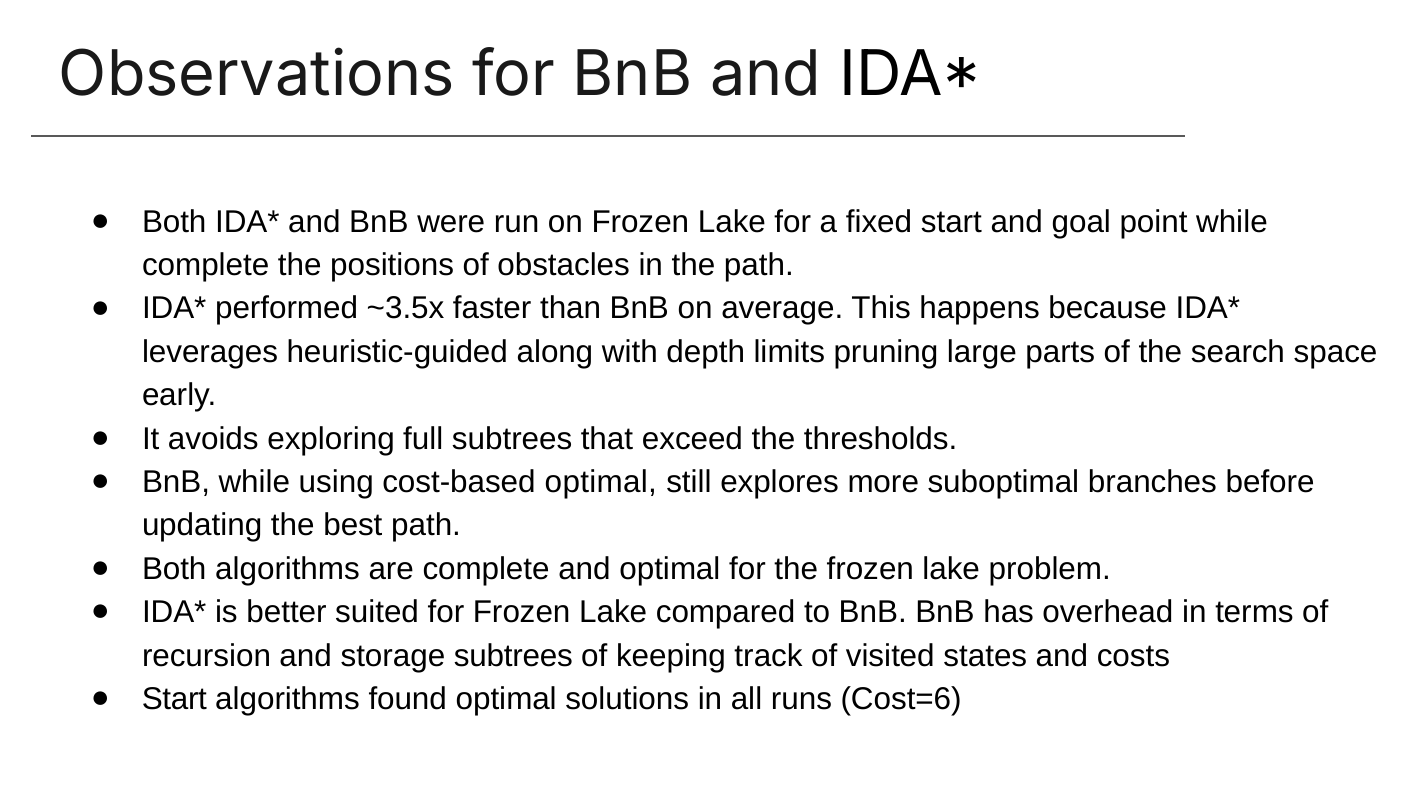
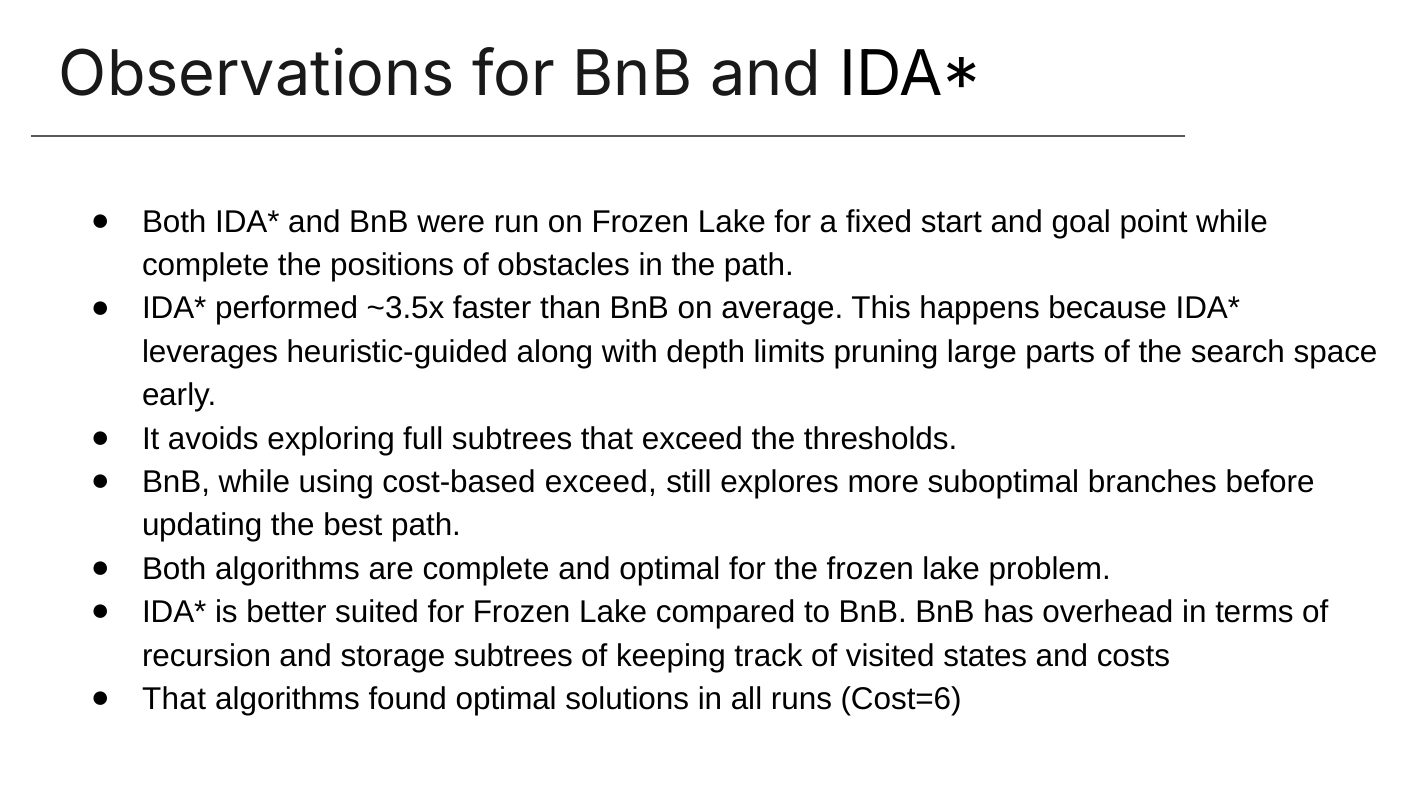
cost-based optimal: optimal -> exceed
Start at (174, 699): Start -> That
